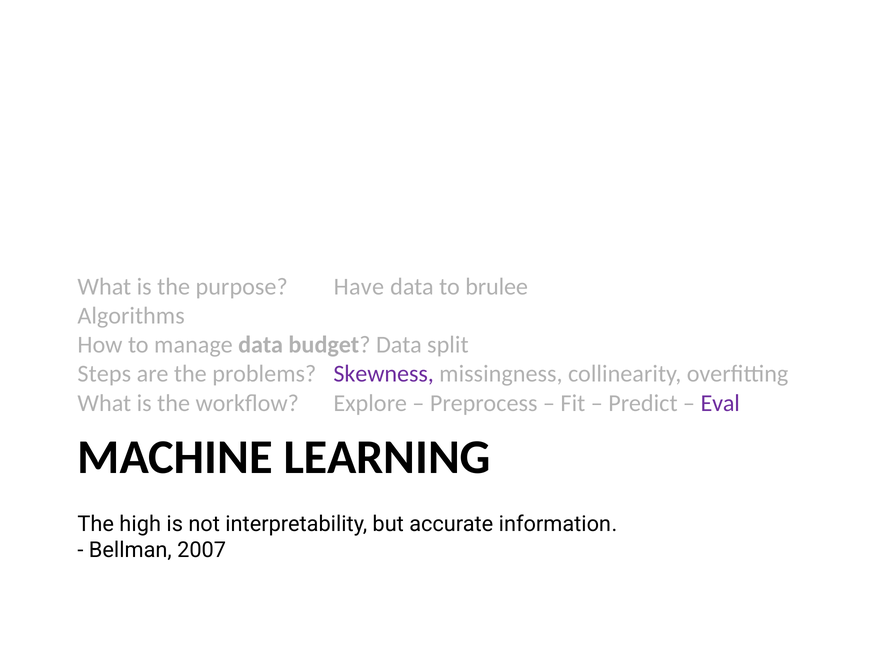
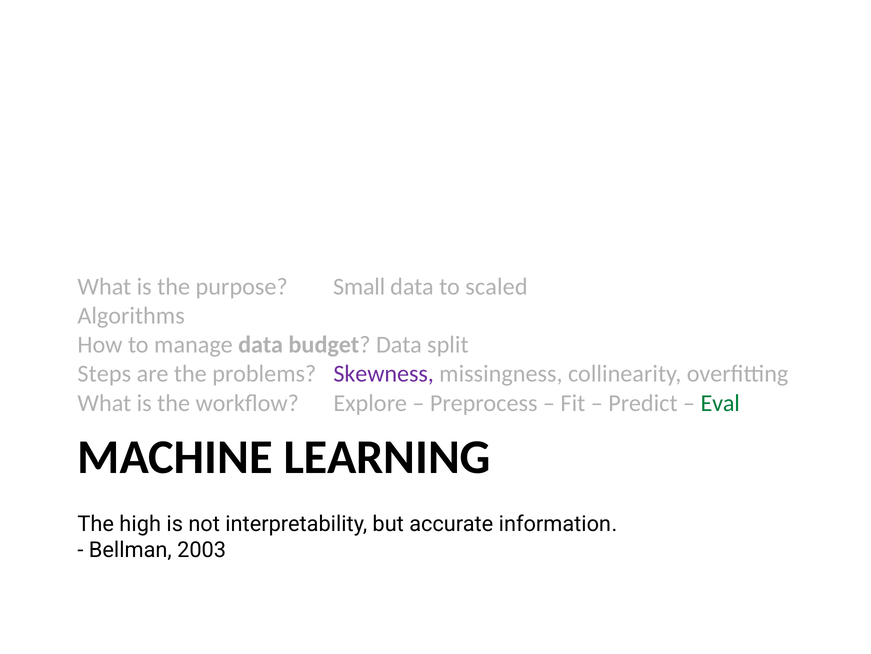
Have: Have -> Small
brulee: brulee -> scaled
Eval colour: purple -> green
2007: 2007 -> 2003
